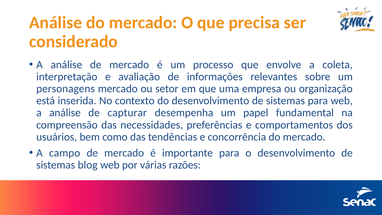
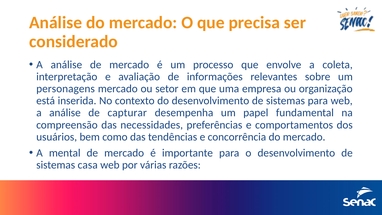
campo: campo -> mental
blog: blog -> casa
